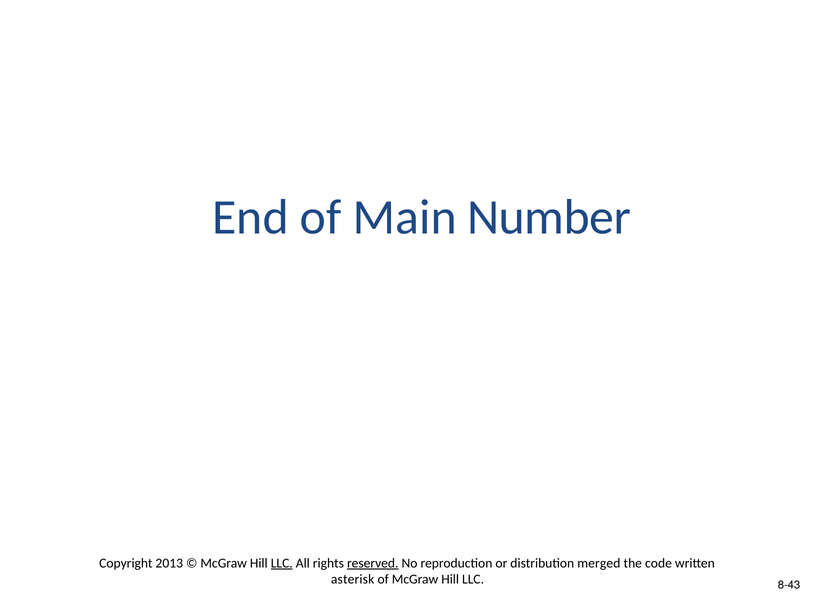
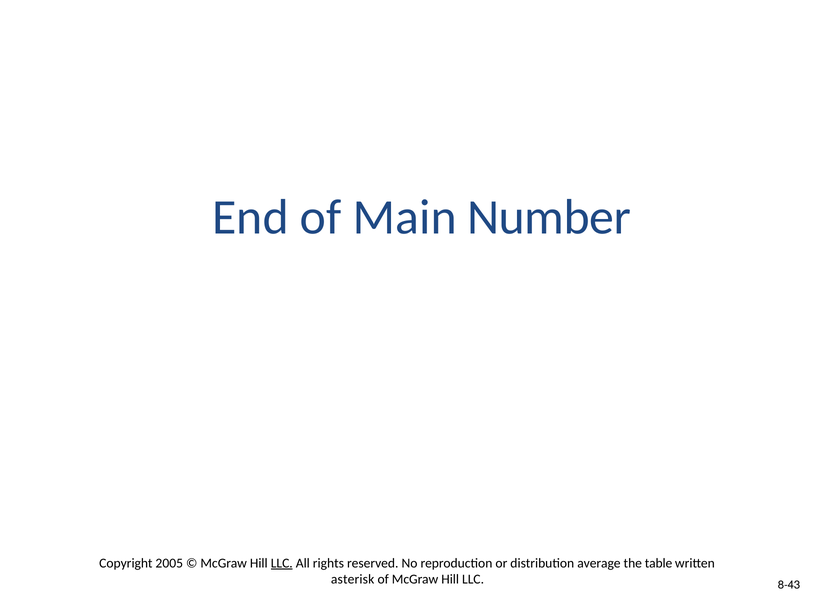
2013: 2013 -> 2005
reserved underline: present -> none
merged: merged -> average
code: code -> table
